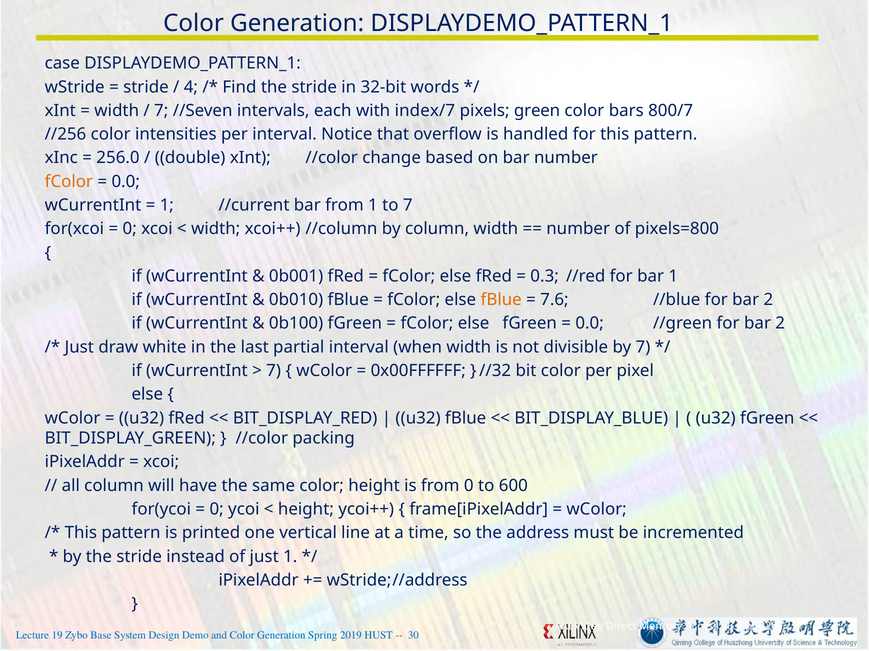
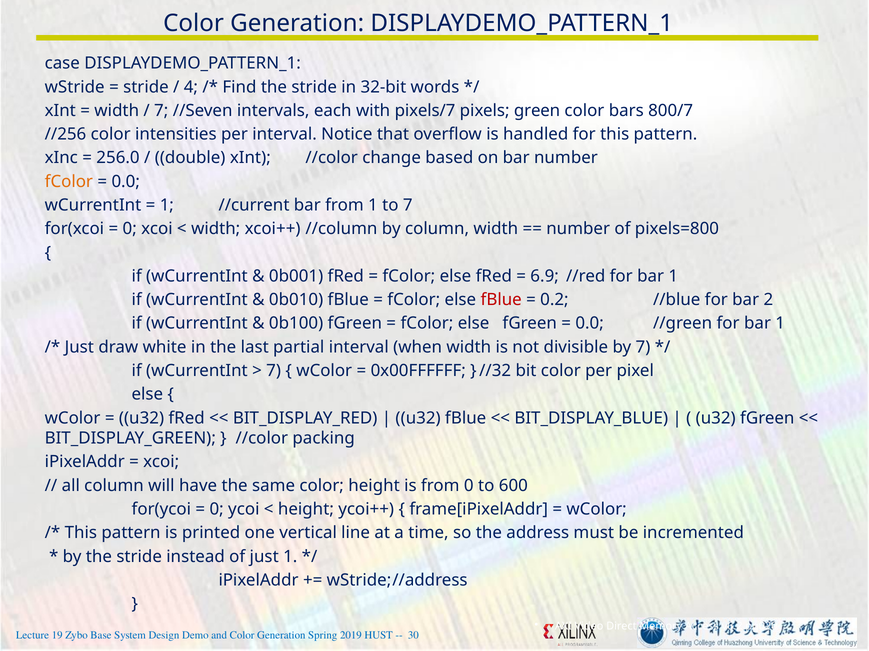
index/7: index/7 -> pixels/7
0.3: 0.3 -> 6.9
fBlue at (501, 300) colour: orange -> red
7.6: 7.6 -> 0.2
//green for bar 2: 2 -> 1
